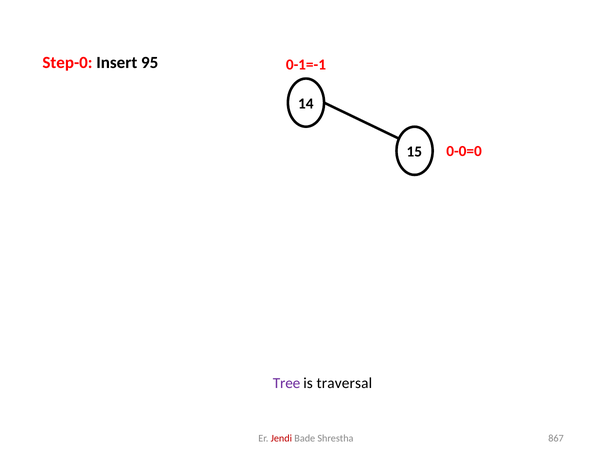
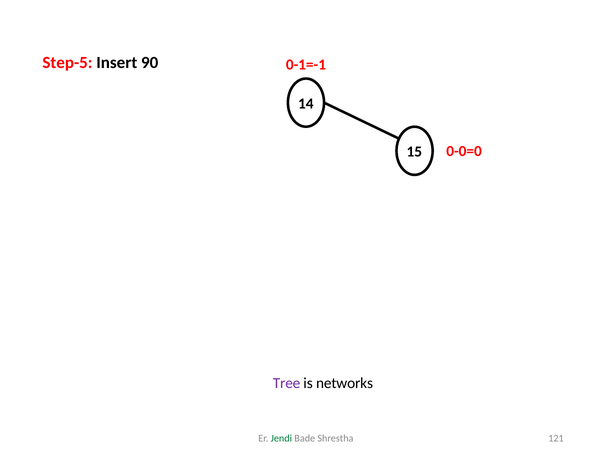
Step-0: Step-0 -> Step-5
95: 95 -> 90
traversal: traversal -> networks
Jendi colour: red -> green
867: 867 -> 121
